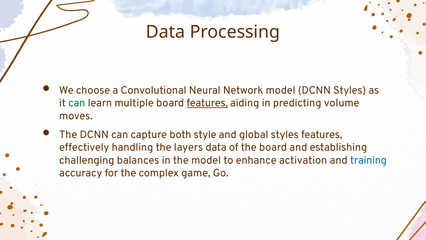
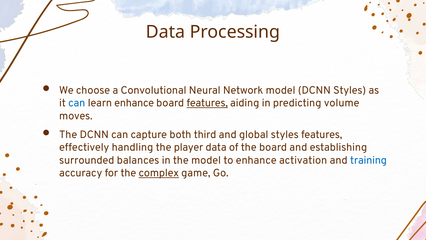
can at (77, 103) colour: green -> blue
learn multiple: multiple -> enhance
style: style -> third
layers: layers -> player
challenging: challenging -> surrounded
complex underline: none -> present
